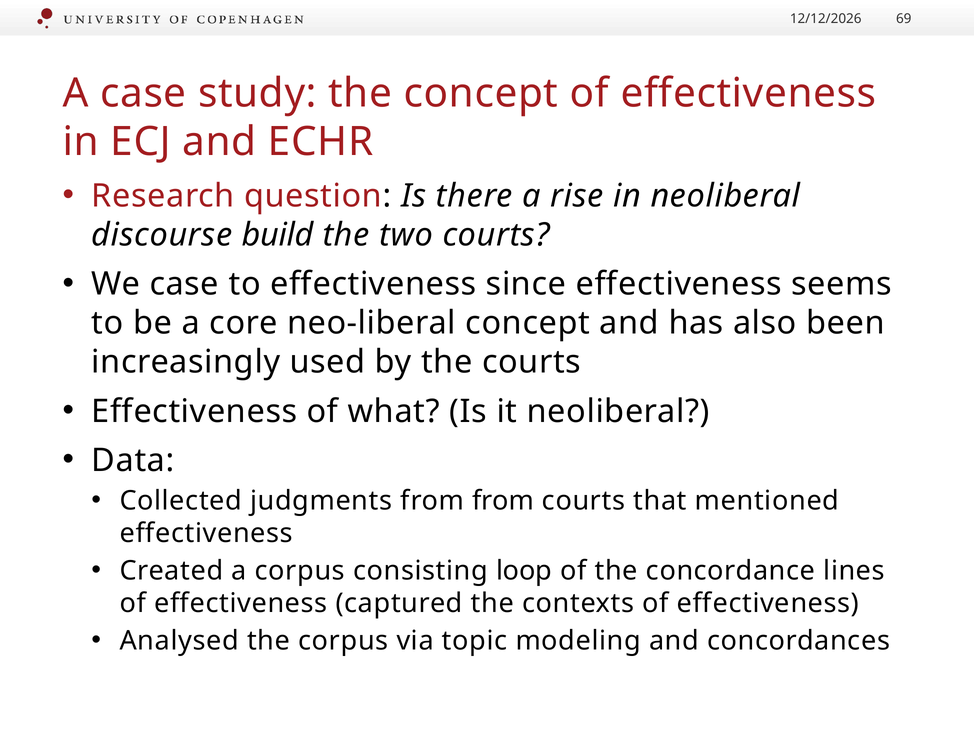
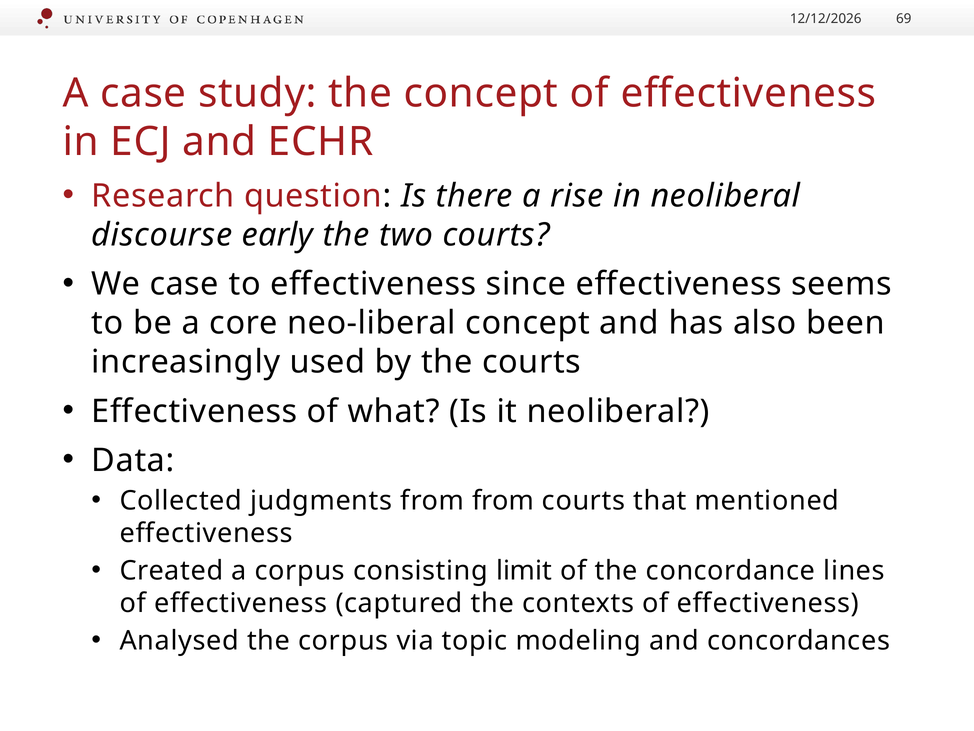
build: build -> early
loop: loop -> limit
